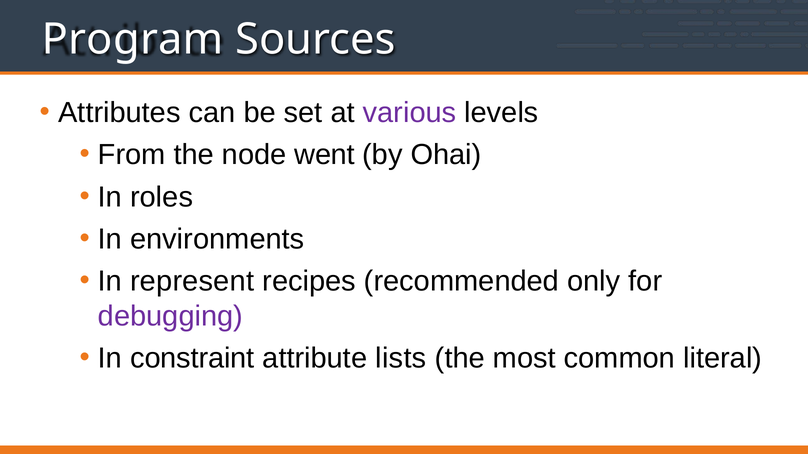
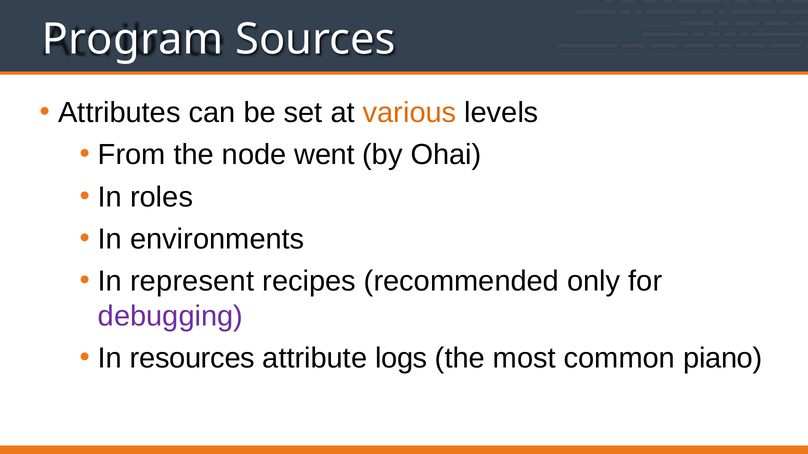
various colour: purple -> orange
constraint: constraint -> resources
lists: lists -> logs
literal: literal -> piano
